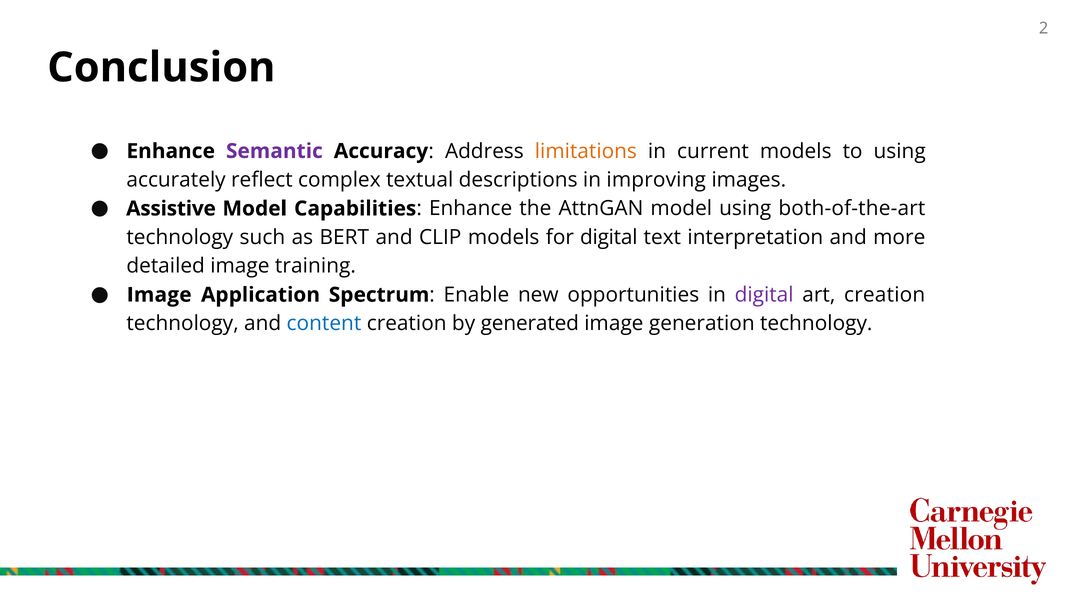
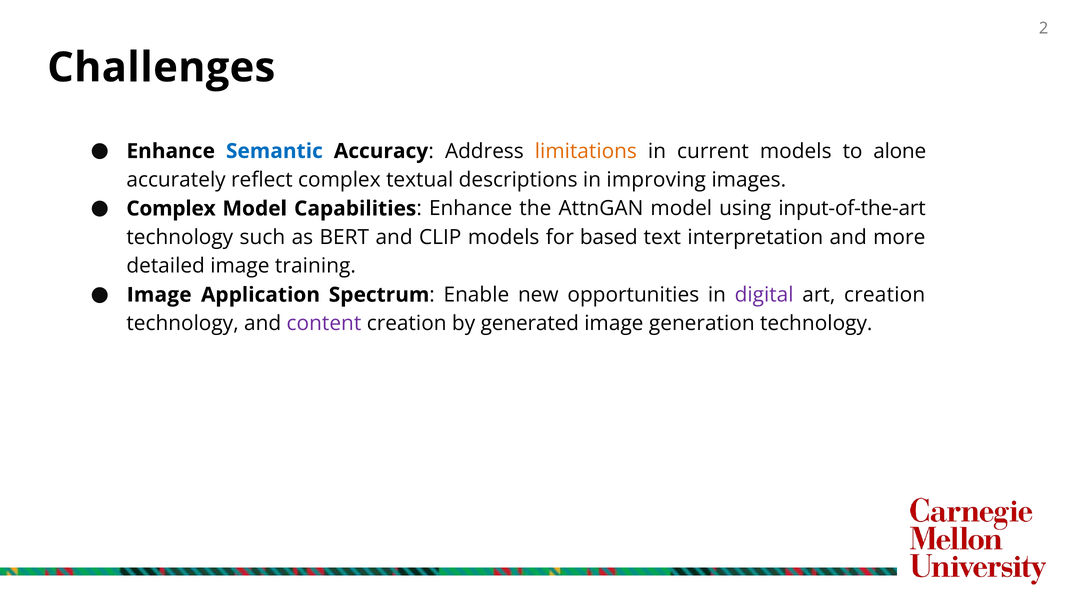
Conclusion: Conclusion -> Challenges
Semantic colour: purple -> blue
to using: using -> alone
Assistive at (171, 208): Assistive -> Complex
both-of-the-art: both-of-the-art -> input-of-the-art
for digital: digital -> based
content colour: blue -> purple
